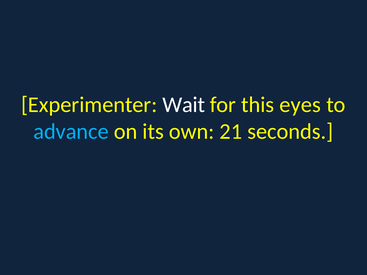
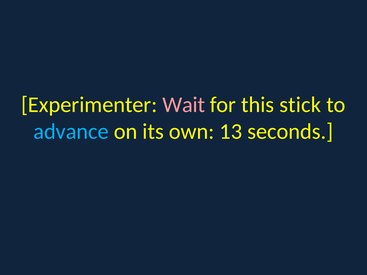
Wait colour: white -> pink
eyes: eyes -> stick
21: 21 -> 13
